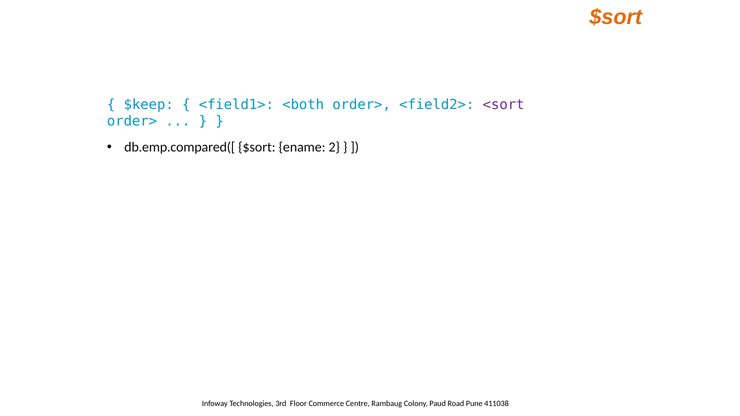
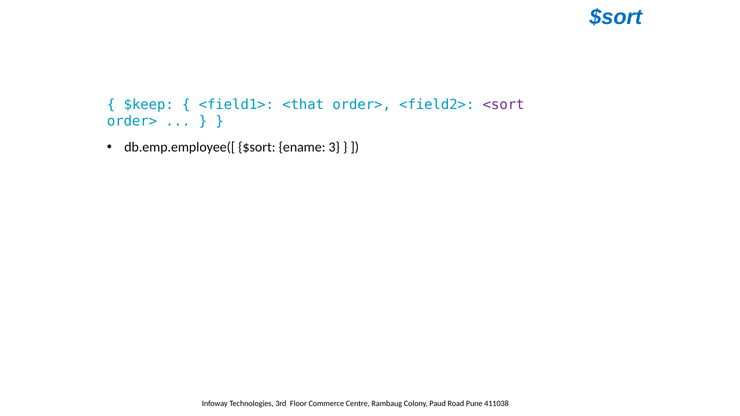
$sort at (616, 17) colour: orange -> blue
<both: <both -> <that
db.emp.compared([: db.emp.compared([ -> db.emp.employee([
2: 2 -> 3
